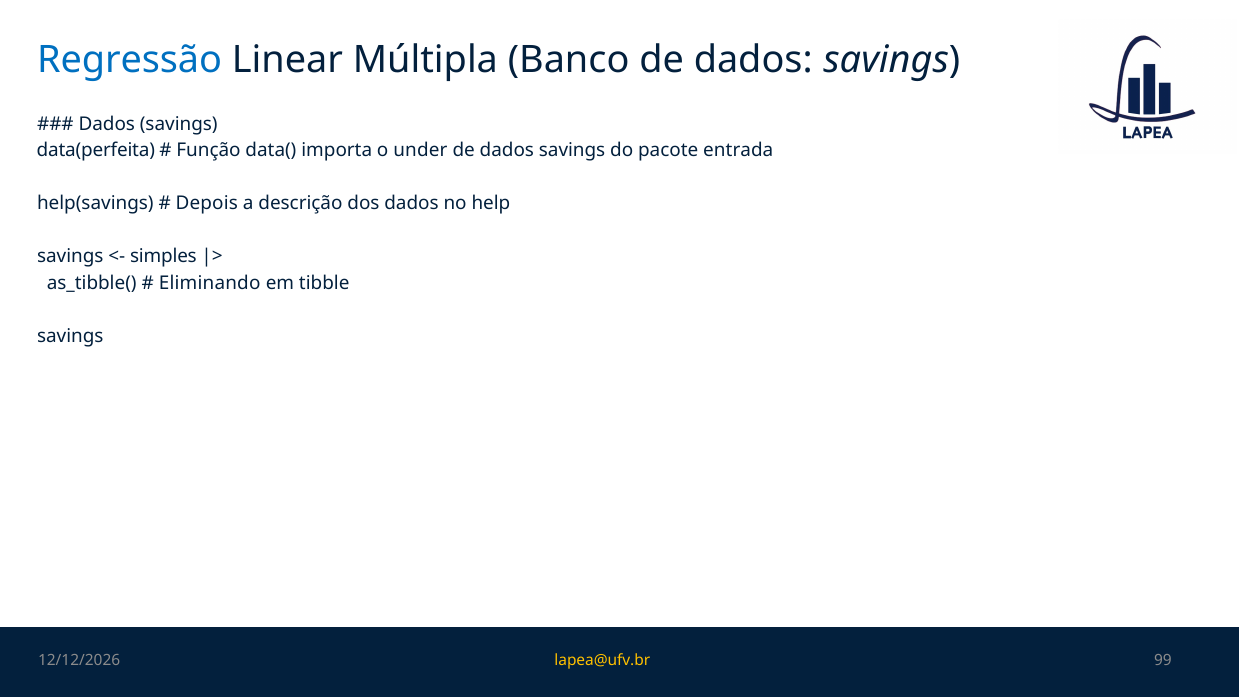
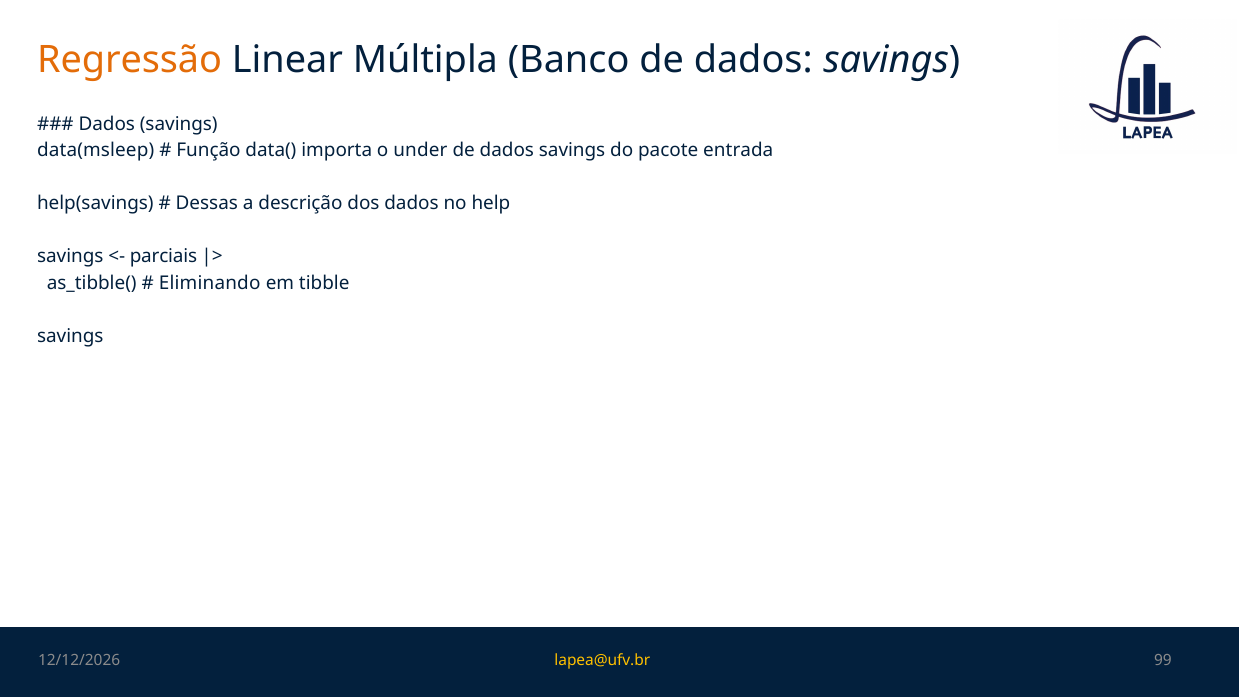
Regressão colour: blue -> orange
data(perfeita: data(perfeita -> data(msleep
Depois: Depois -> Dessas
simples: simples -> parciais
